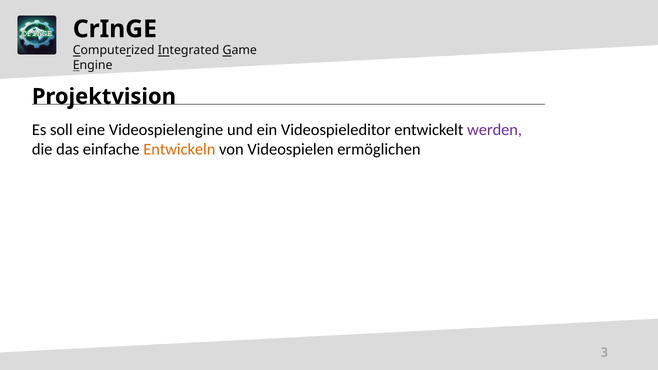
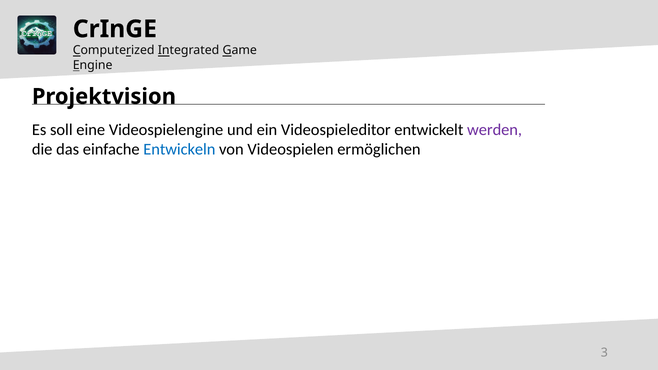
Entwickeln colour: orange -> blue
